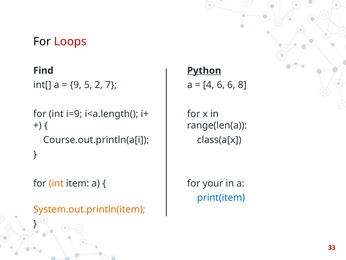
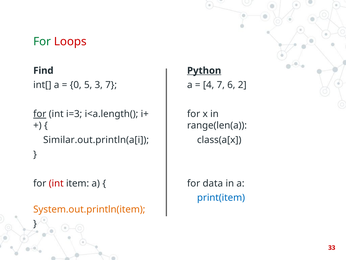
For at (42, 41) colour: black -> green
9: 9 -> 0
2: 2 -> 3
4 6: 6 -> 7
8: 8 -> 2
for at (40, 114) underline: none -> present
i=9: i=9 -> i=3
Course.out.println(a[i: Course.out.println(a[i -> Similar.out.println(a[i
int at (56, 183) colour: orange -> red
your: your -> data
